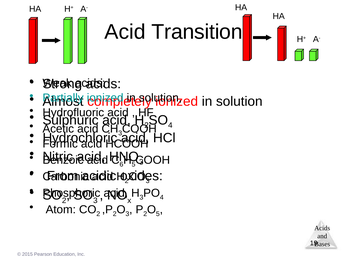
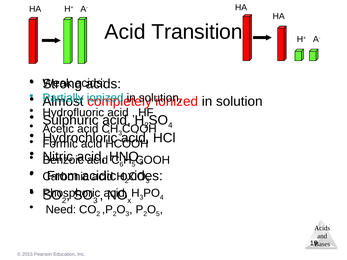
Atom: Atom -> Need
